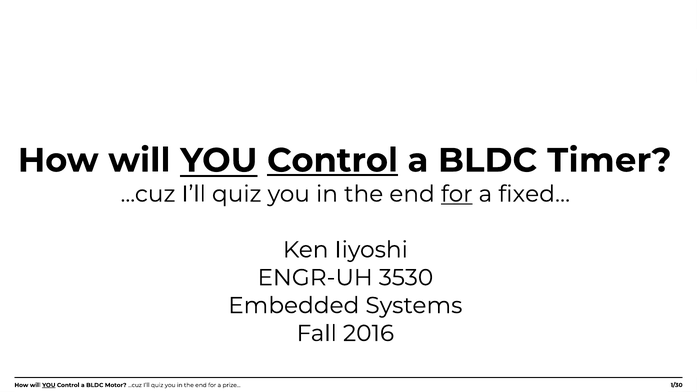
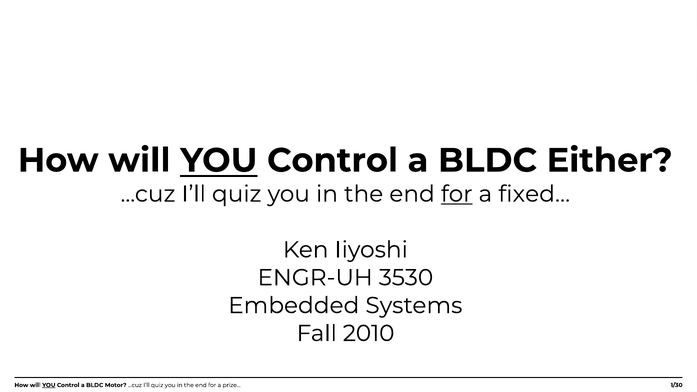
Control at (333, 160) underline: present -> none
Timer: Timer -> Either
2016: 2016 -> 2010
